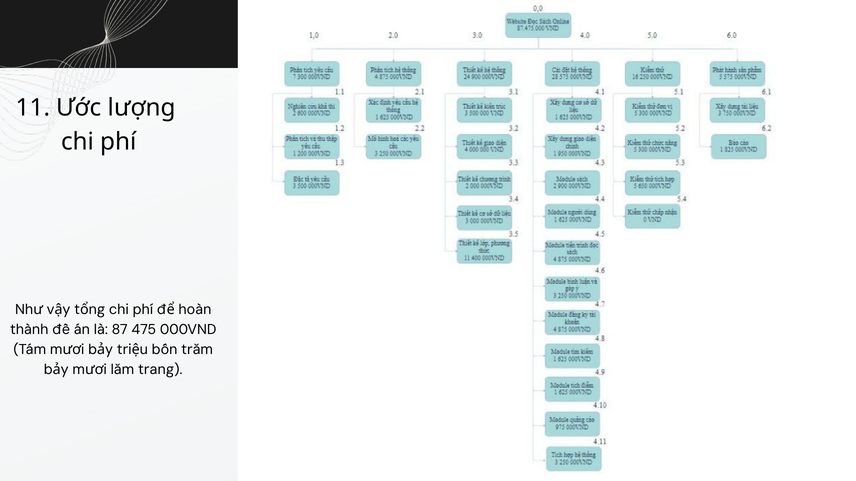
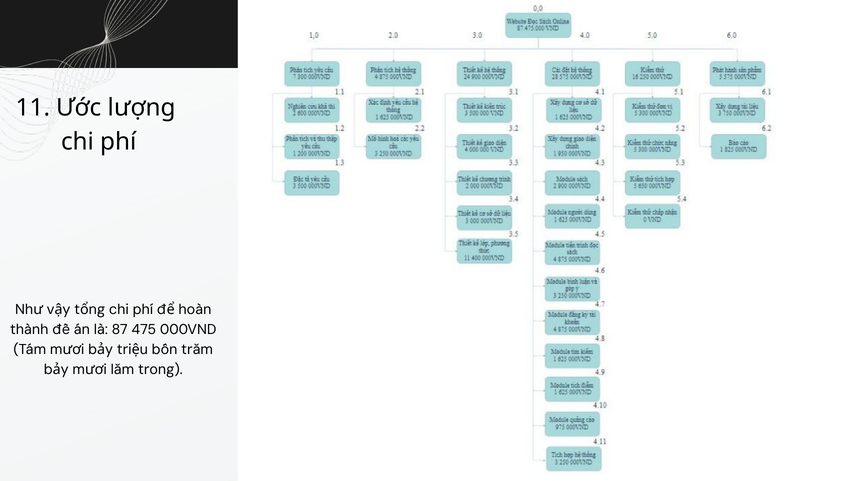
trang: trang -> trong
